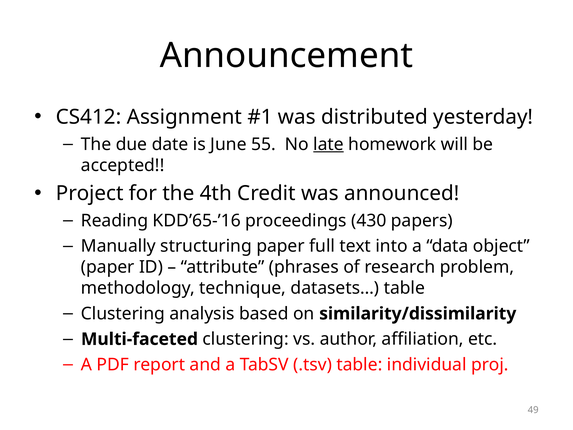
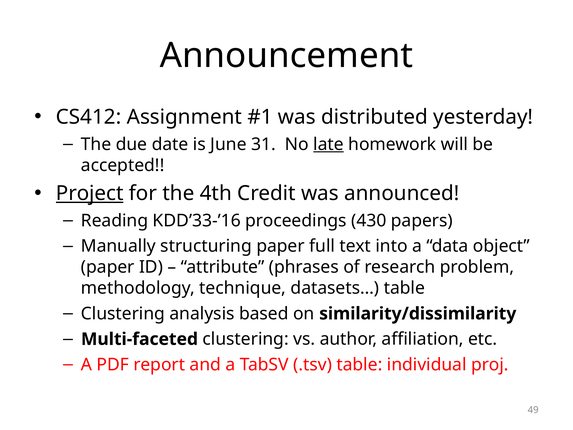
55: 55 -> 31
Project underline: none -> present
KDD’65-’16: KDD’65-’16 -> KDD’33-’16
